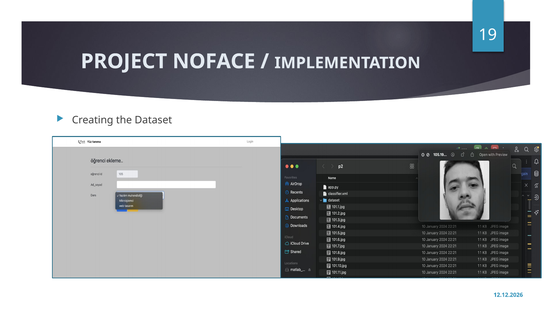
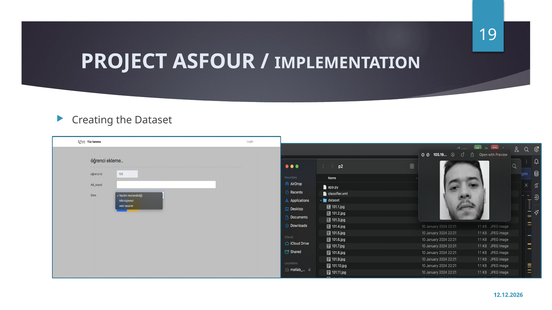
NOFACE: NOFACE -> ASFOUR
